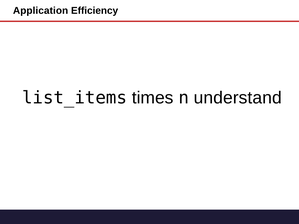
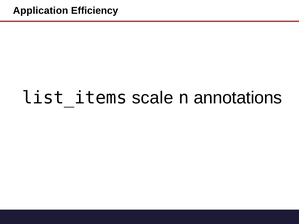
times: times -> scale
understand: understand -> annotations
